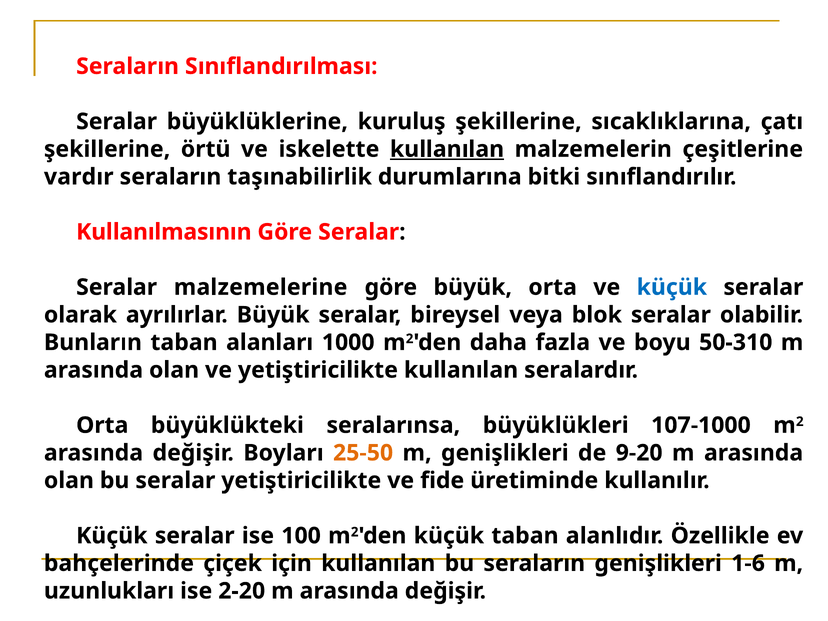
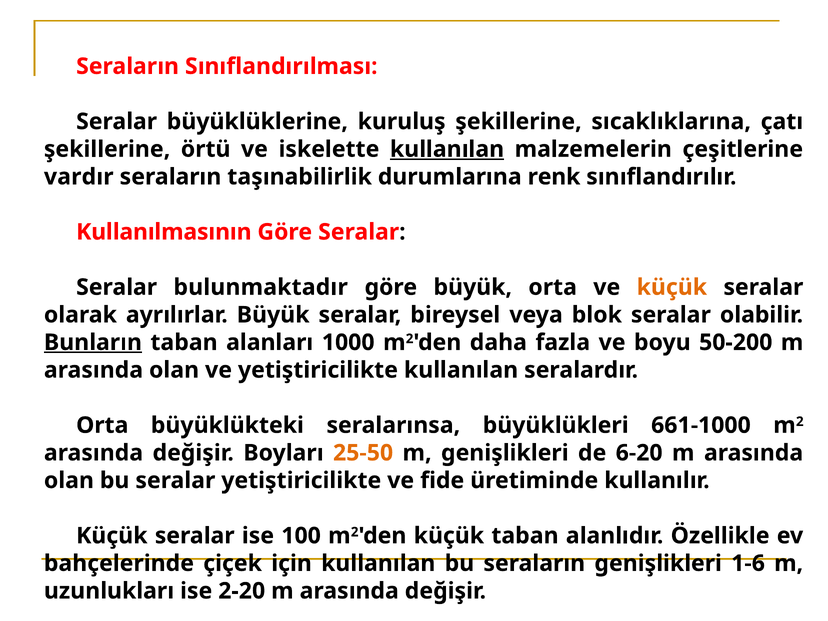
bitki: bitki -> renk
malzemelerine: malzemelerine -> bulunmaktadır
küçük at (672, 287) colour: blue -> orange
Bunların underline: none -> present
50-310: 50-310 -> 50-200
107-1000: 107-1000 -> 661-1000
9-20: 9-20 -> 6-20
